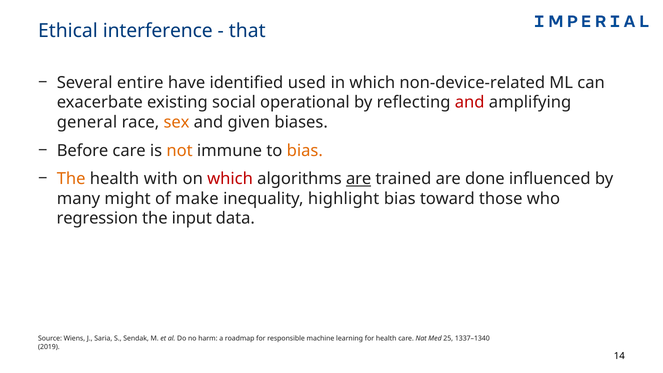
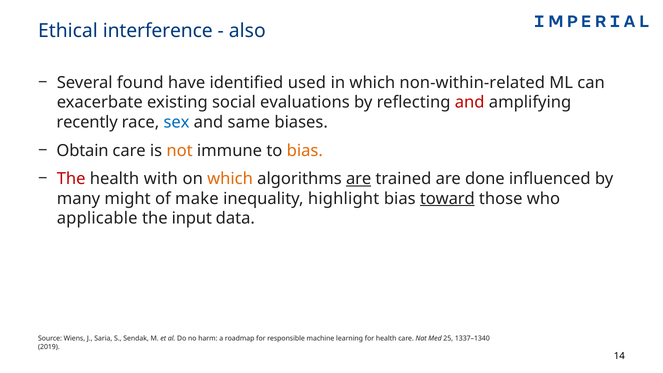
that: that -> also
entire: entire -> found
non-device-related: non-device-related -> non-within-related
operational: operational -> evaluations
general: general -> recently
sex colour: orange -> blue
given: given -> same
Before: Before -> Obtain
The at (71, 179) colour: orange -> red
which at (230, 179) colour: red -> orange
toward underline: none -> present
regression: regression -> applicable
